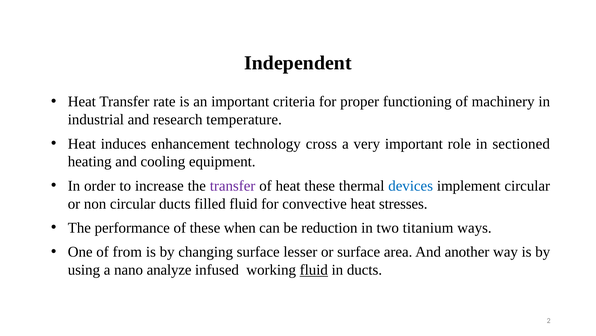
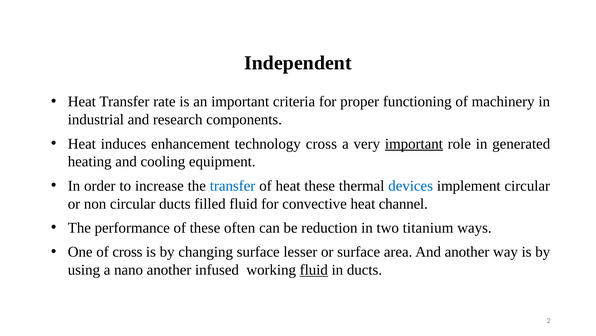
temperature: temperature -> components
important at (414, 143) underline: none -> present
sectioned: sectioned -> generated
transfer at (233, 185) colour: purple -> blue
stresses: stresses -> channel
when: when -> often
of from: from -> cross
nano analyze: analyze -> another
